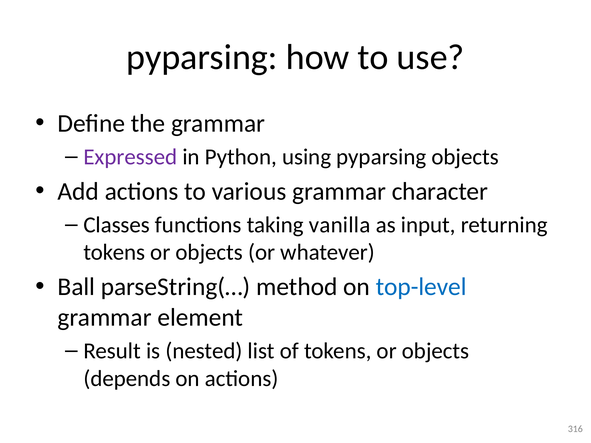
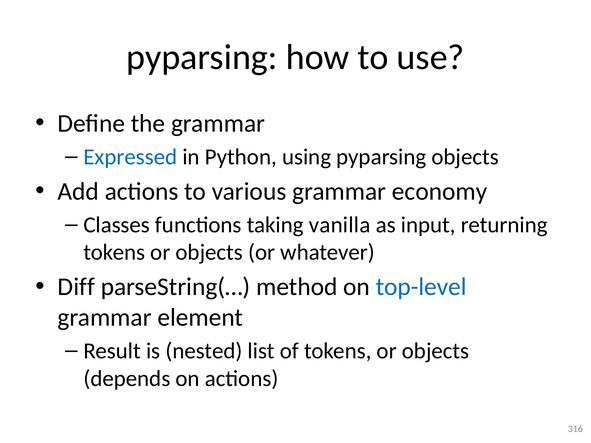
Expressed colour: purple -> blue
character: character -> economy
Ball: Ball -> Diff
